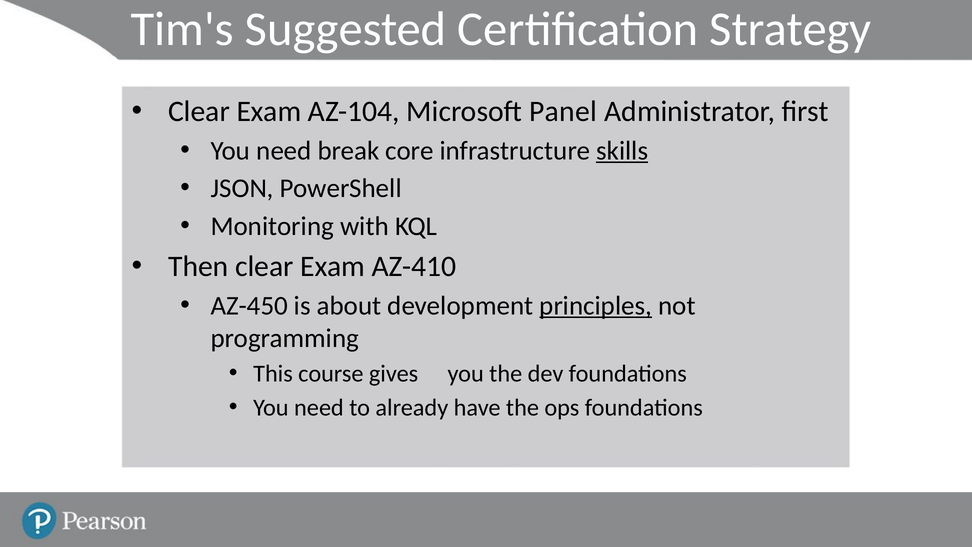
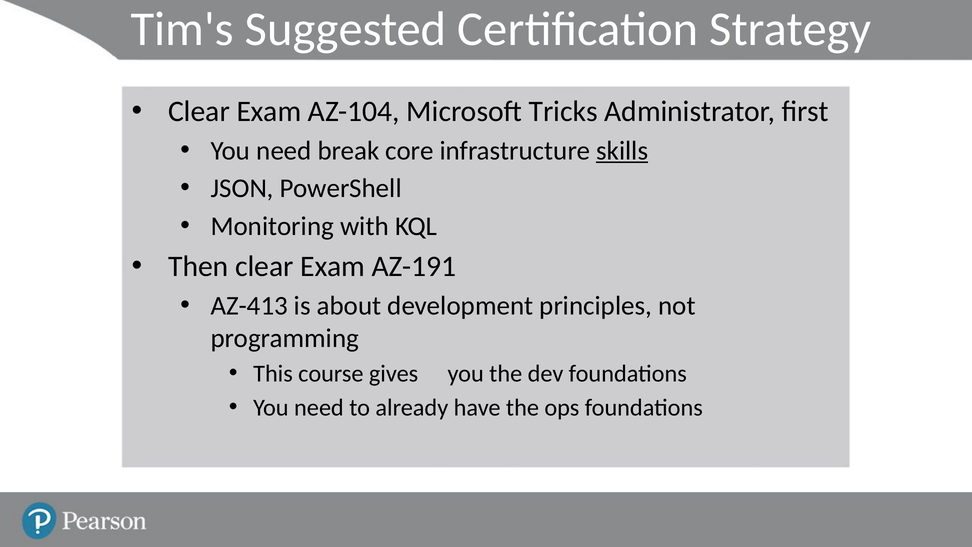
Panel: Panel -> Tricks
AZ-410: AZ-410 -> AZ-191
AZ-450: AZ-450 -> AZ-413
principles underline: present -> none
